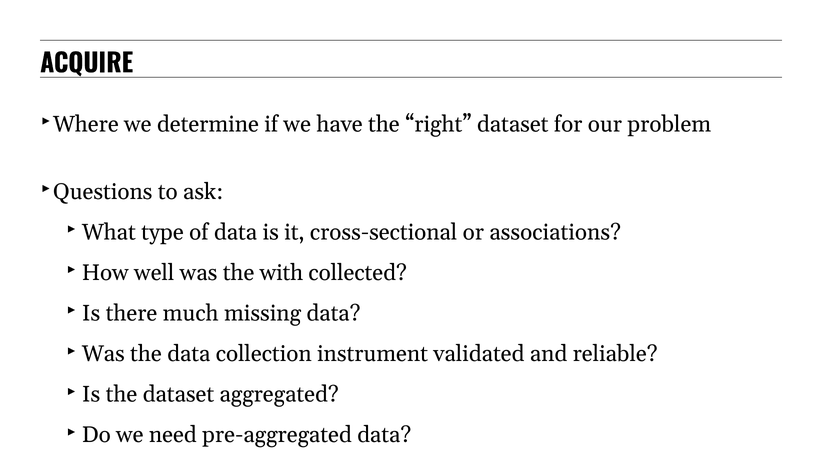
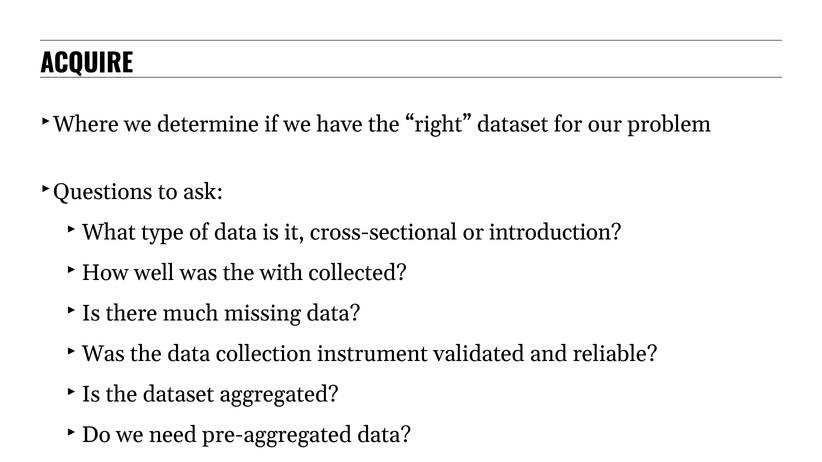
associations: associations -> introduction
